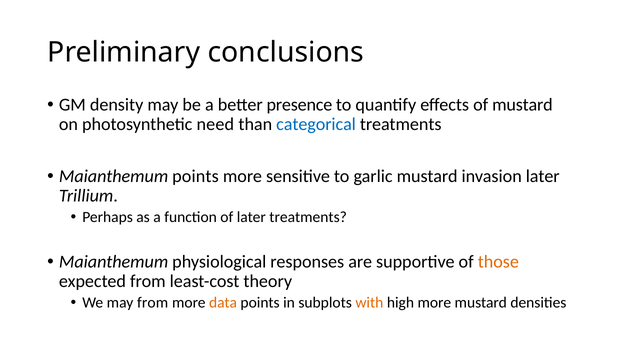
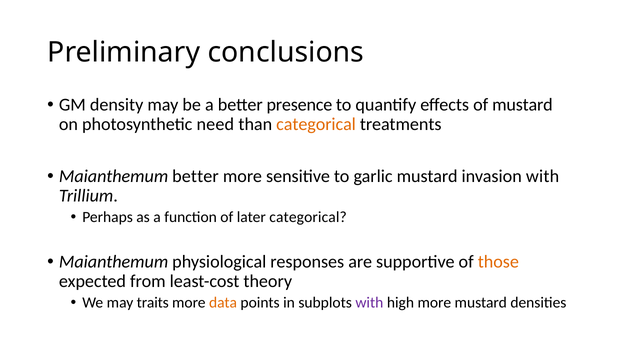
categorical at (316, 124) colour: blue -> orange
Maianthemum points: points -> better
invasion later: later -> with
later treatments: treatments -> categorical
may from: from -> traits
with at (369, 303) colour: orange -> purple
